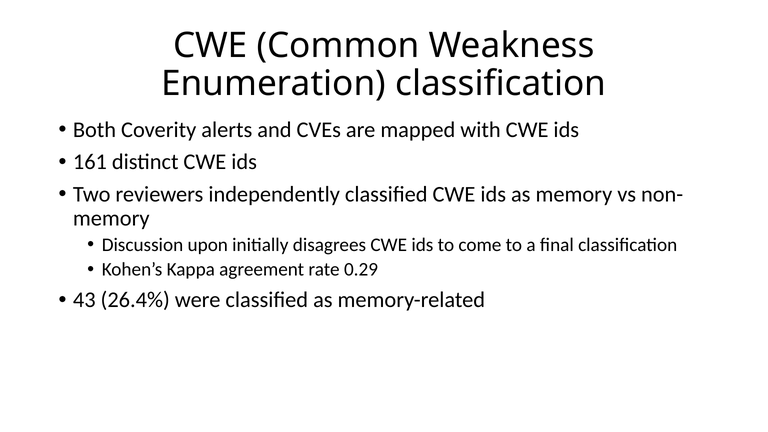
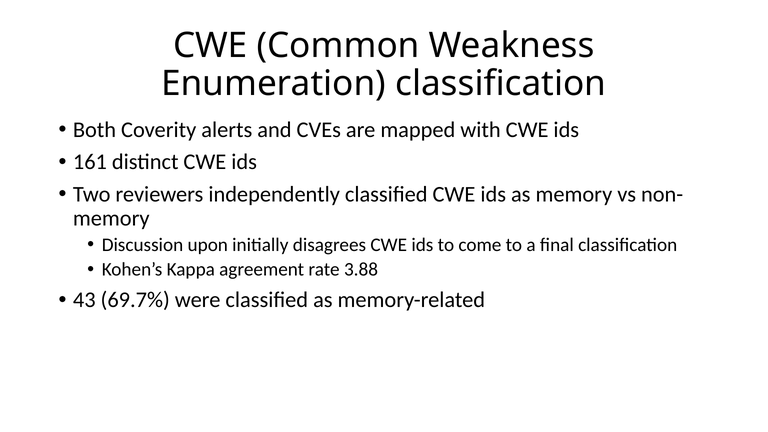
0.29: 0.29 -> 3.88
26.4%: 26.4% -> 69.7%
